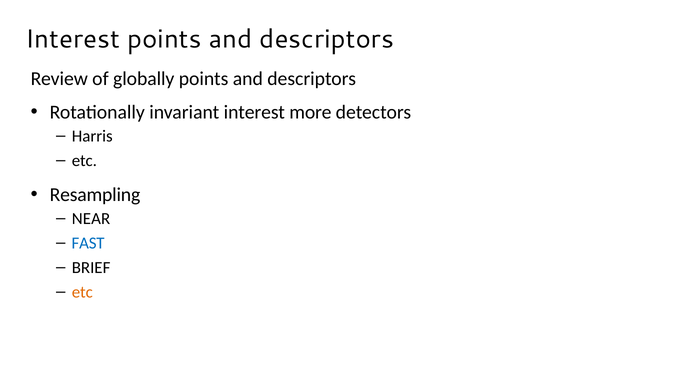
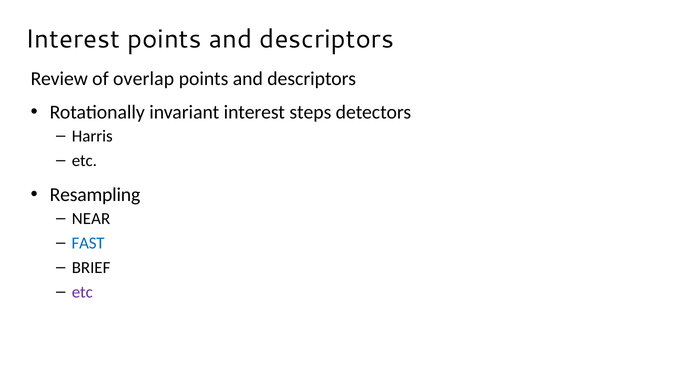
globally: globally -> overlap
more: more -> steps
etc at (82, 292) colour: orange -> purple
